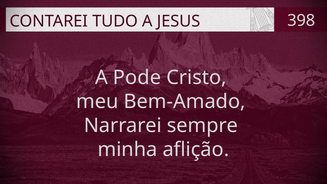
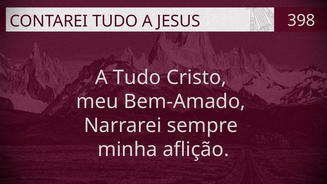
A Pode: Pode -> Tudo
